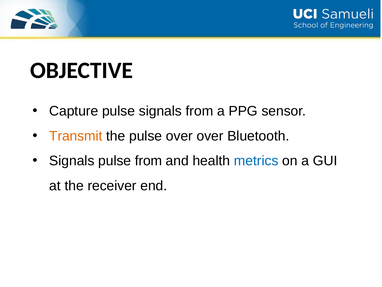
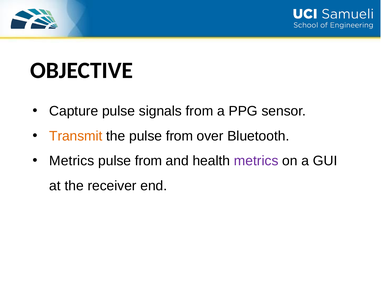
the pulse over: over -> from
Signals at (72, 161): Signals -> Metrics
metrics at (256, 161) colour: blue -> purple
